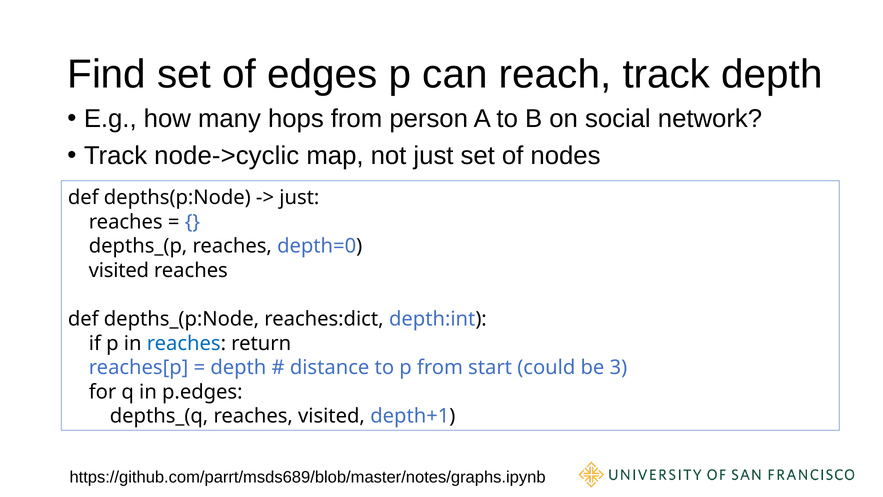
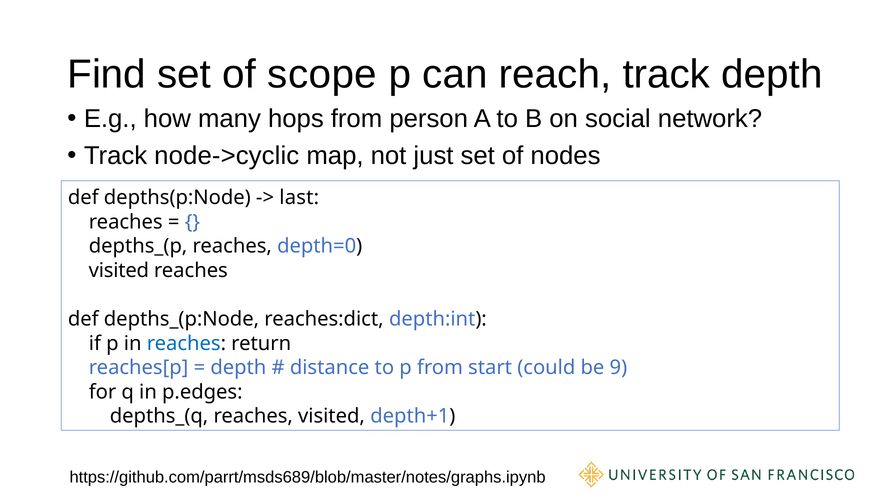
edges: edges -> scope
just at (299, 198): just -> last
3: 3 -> 9
